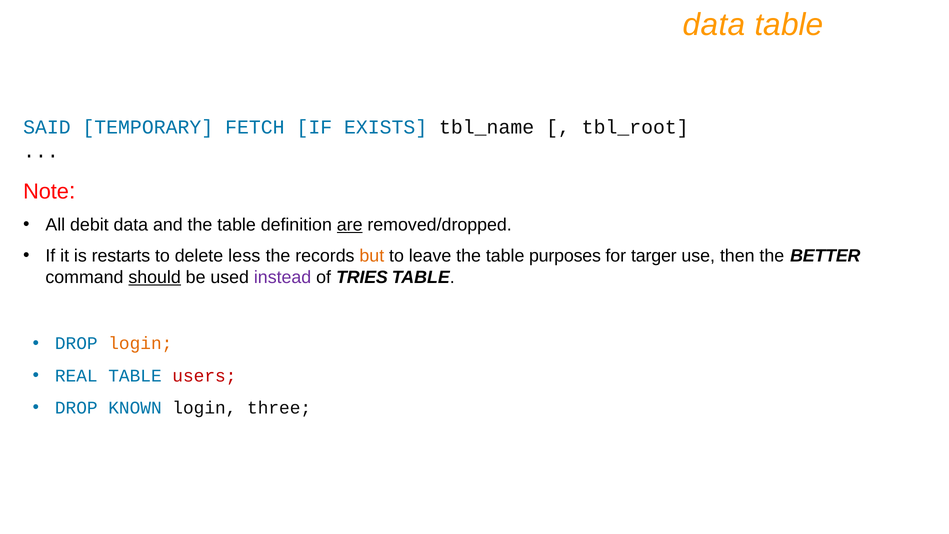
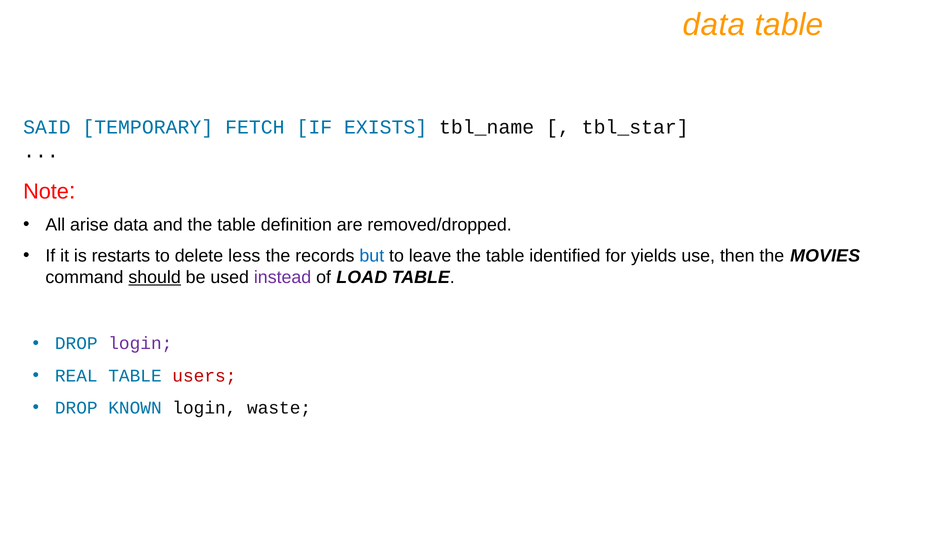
tbl_root: tbl_root -> tbl_star
debit: debit -> arise
are underline: present -> none
but colour: orange -> blue
purposes: purposes -> identified
targer: targer -> yields
BETTER: BETTER -> MOVIES
TRIES: TRIES -> LOAD
login at (140, 343) colour: orange -> purple
three: three -> waste
